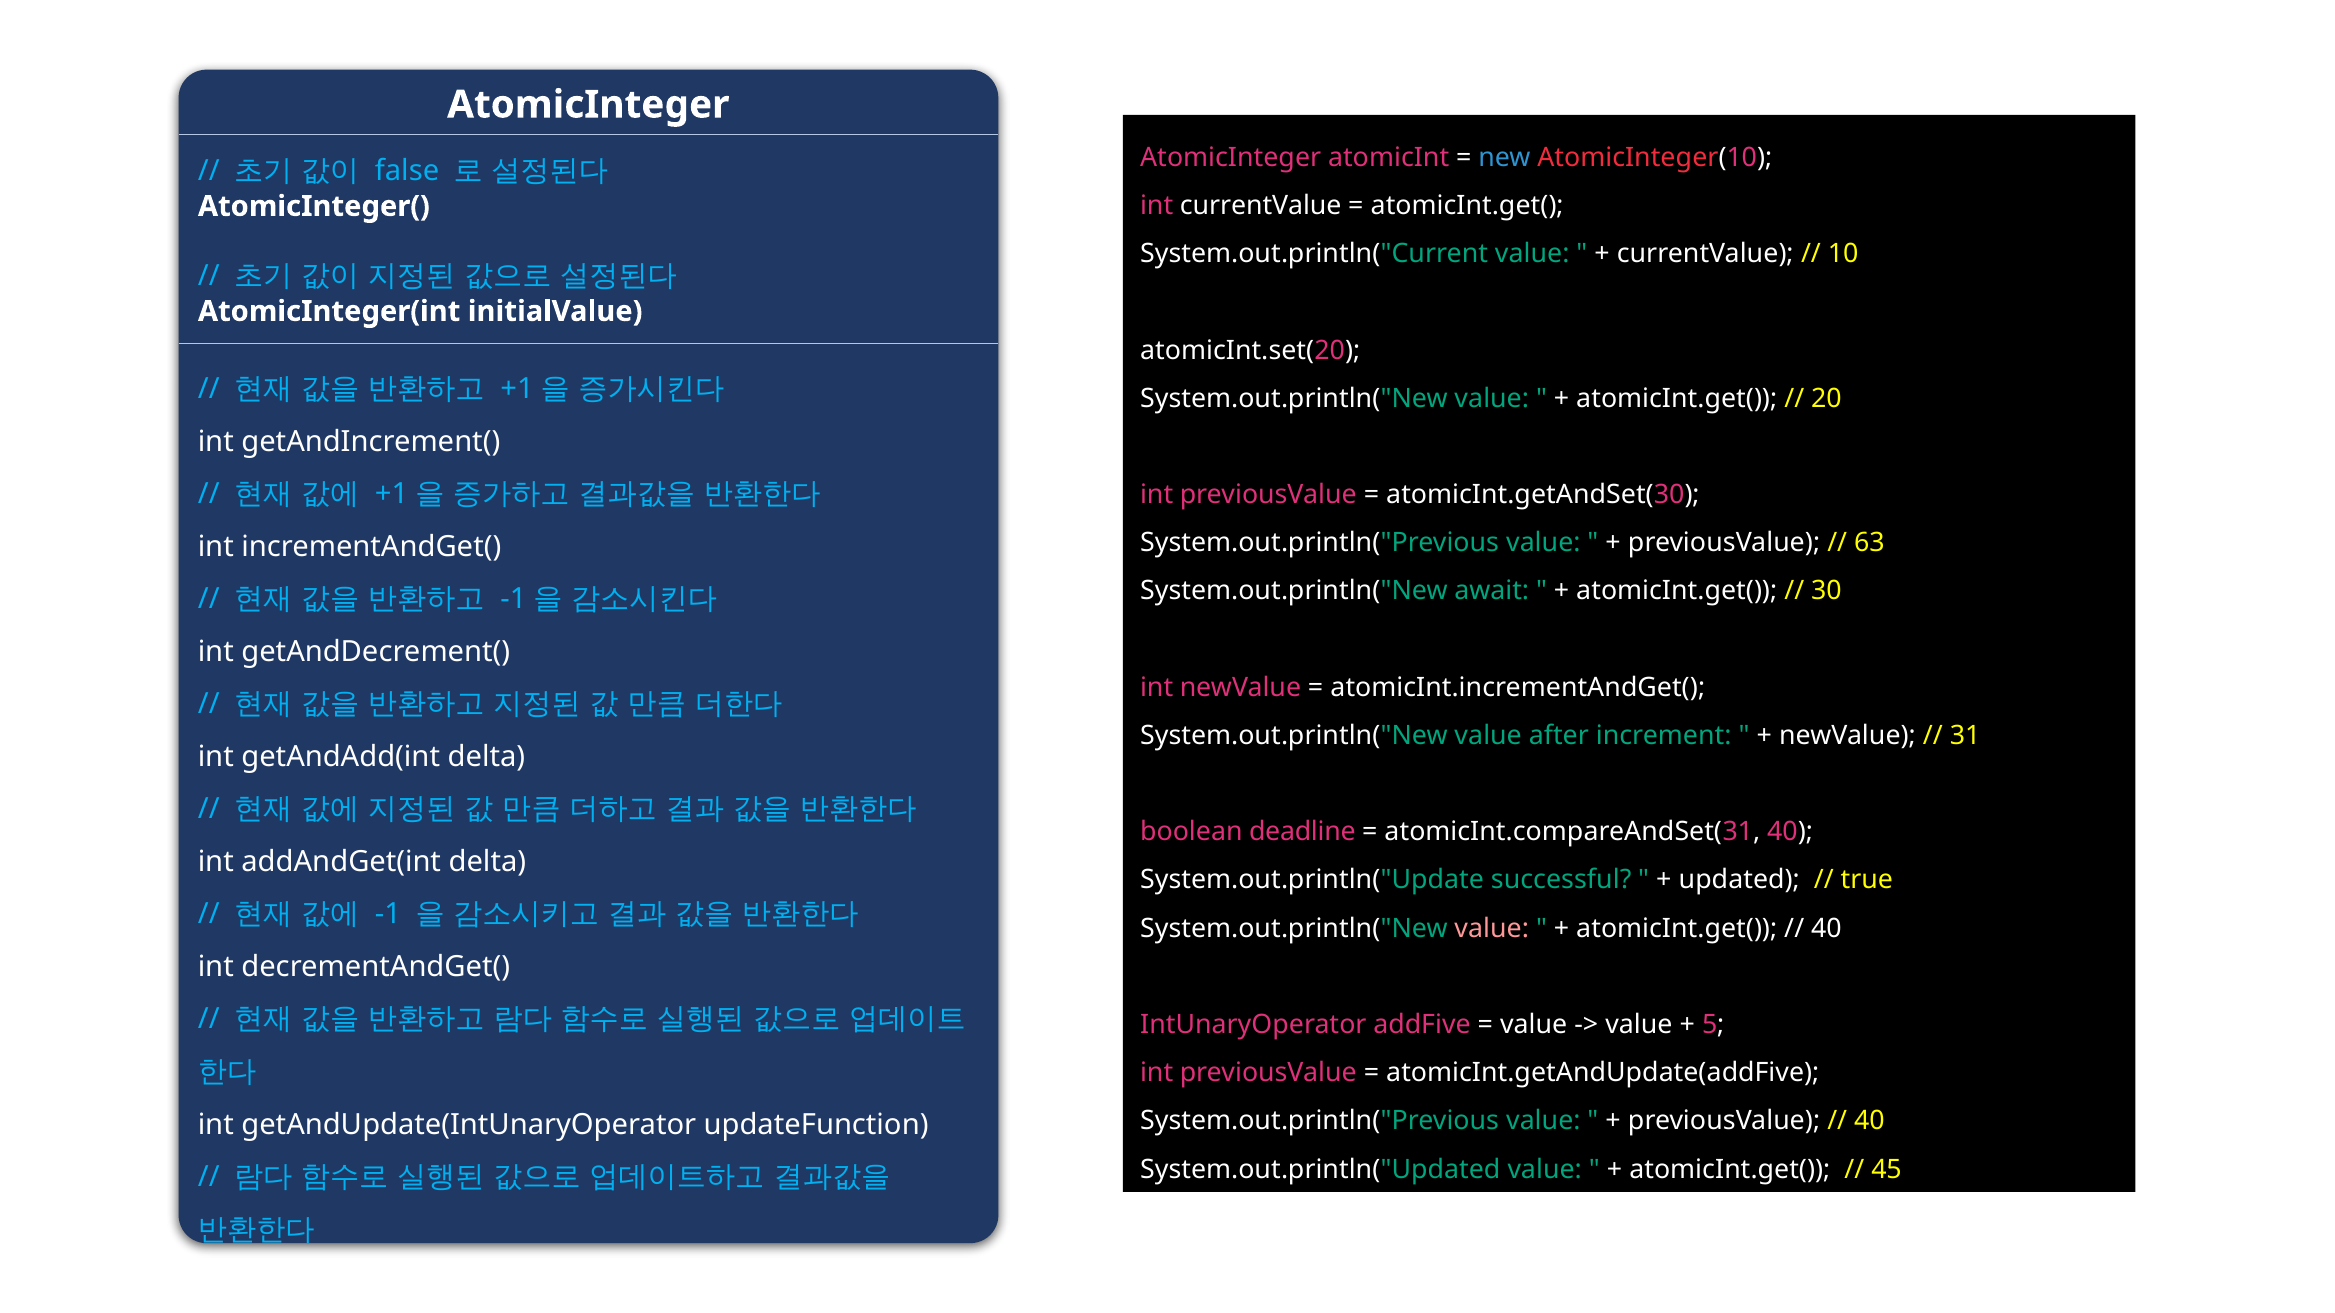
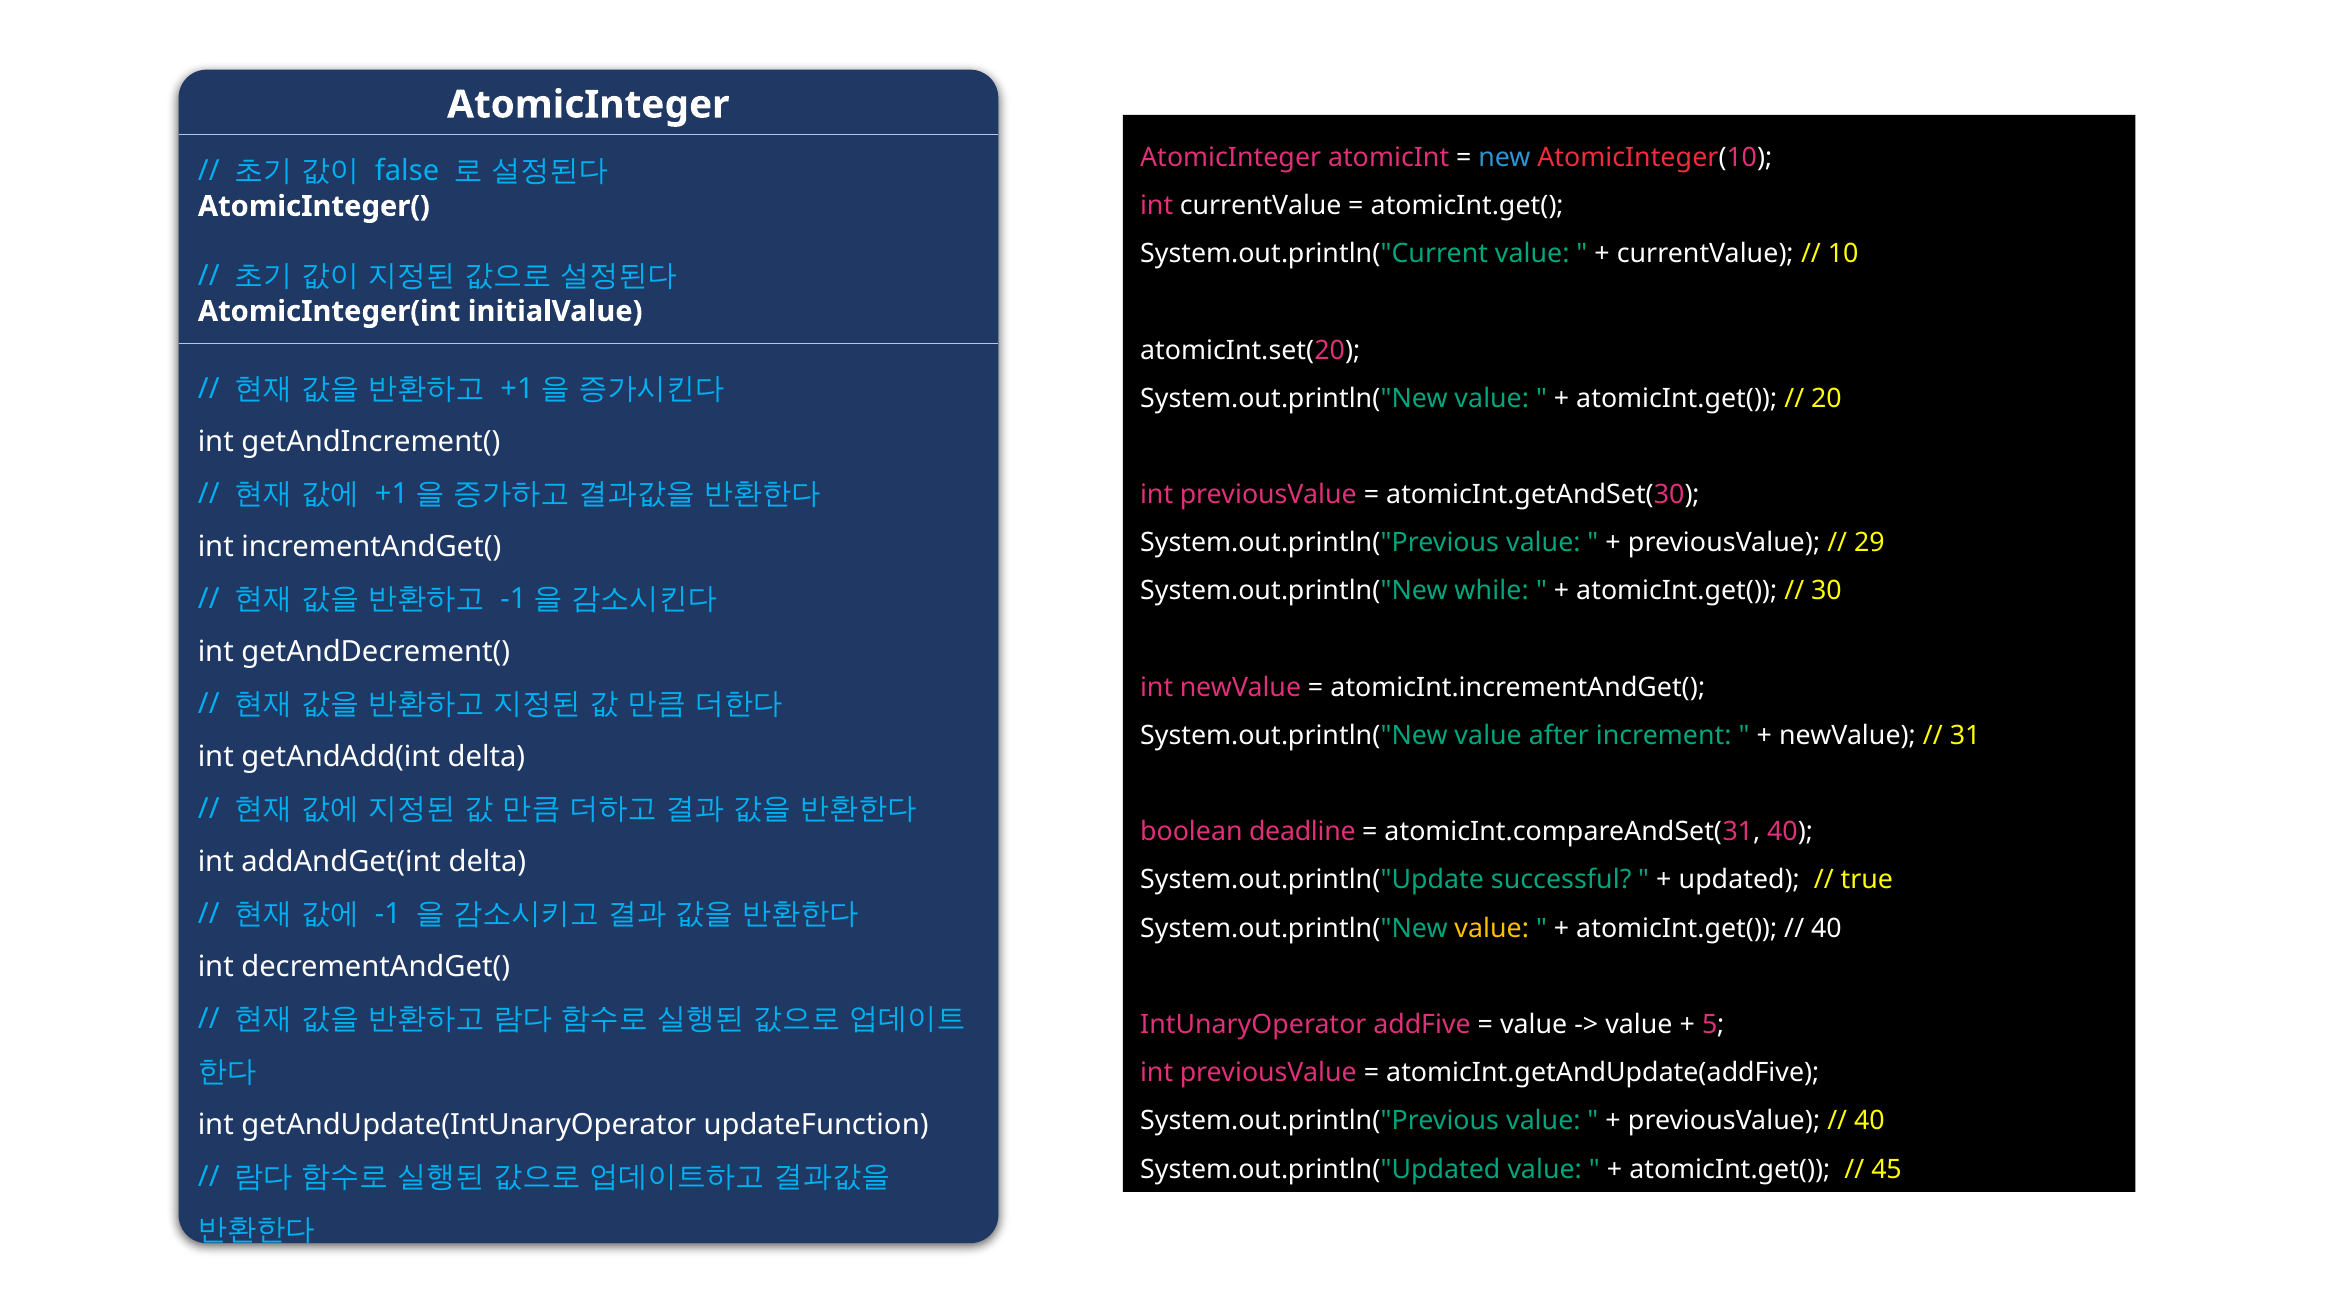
63: 63 -> 29
await: await -> while
value at (1492, 929) colour: pink -> yellow
